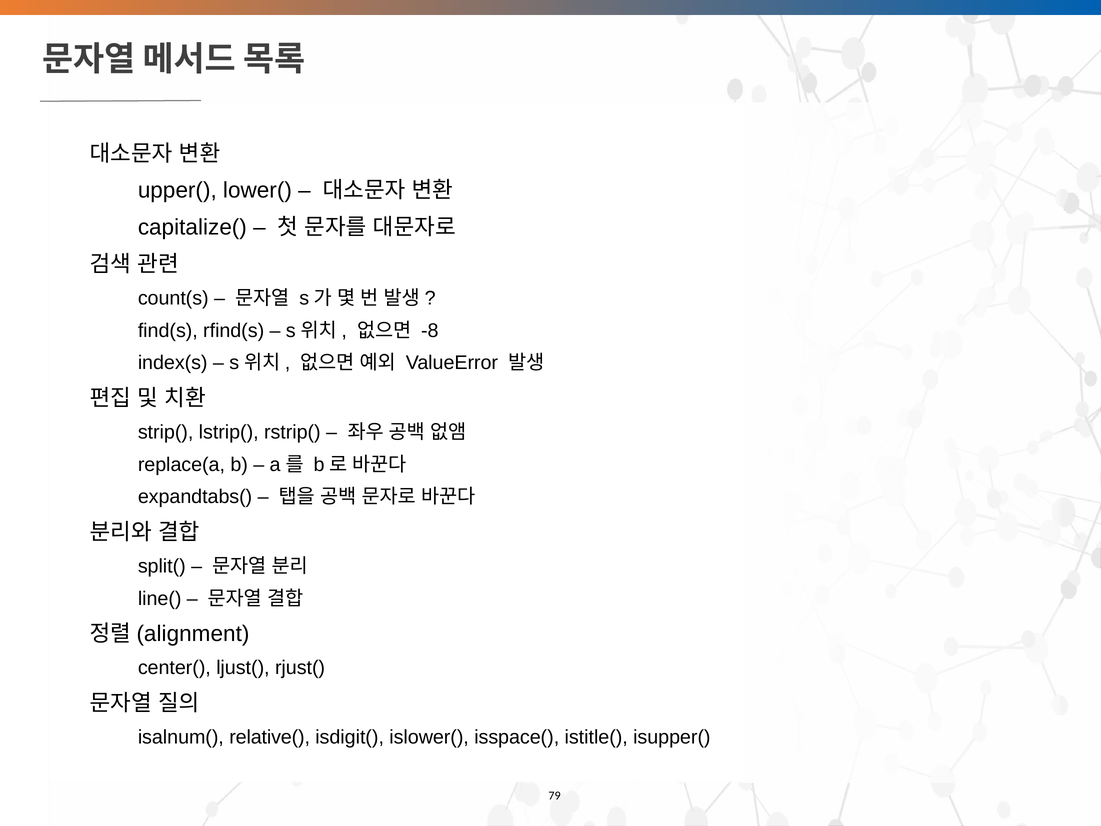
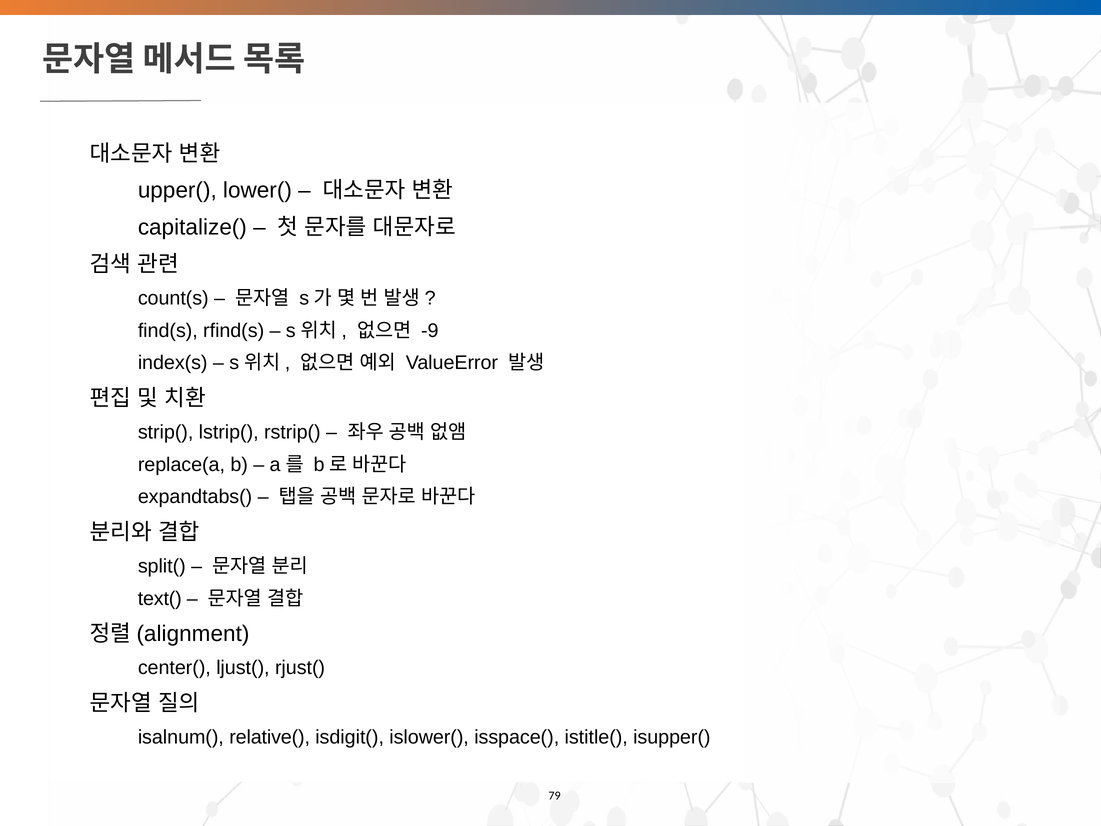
-8: -8 -> -9
line(: line( -> text(
